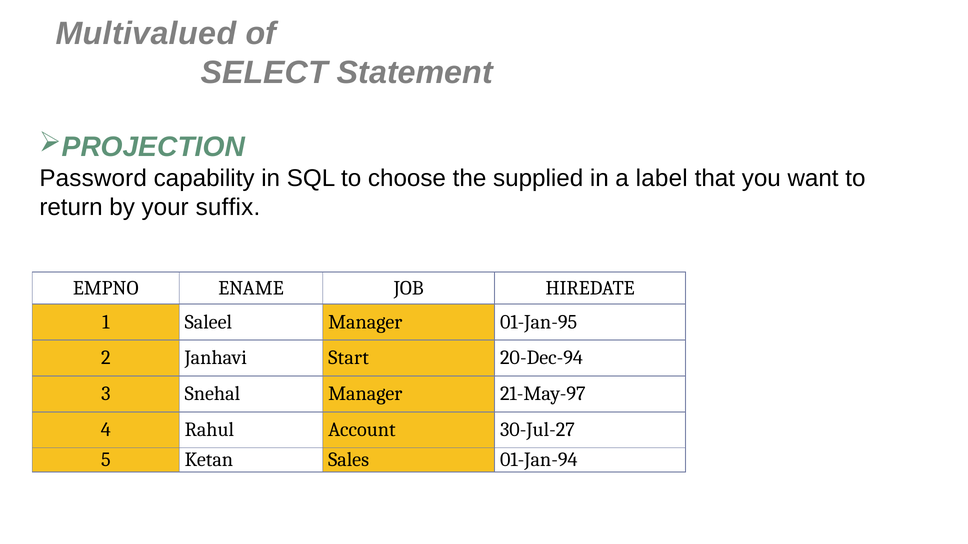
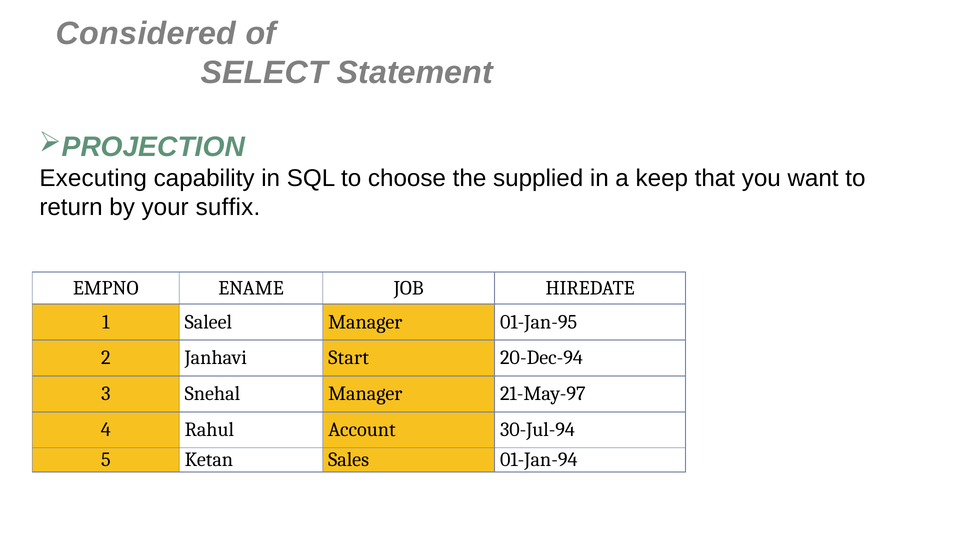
Multivalued: Multivalued -> Considered
Password: Password -> Executing
label: label -> keep
30-Jul-27: 30-Jul-27 -> 30-Jul-94
